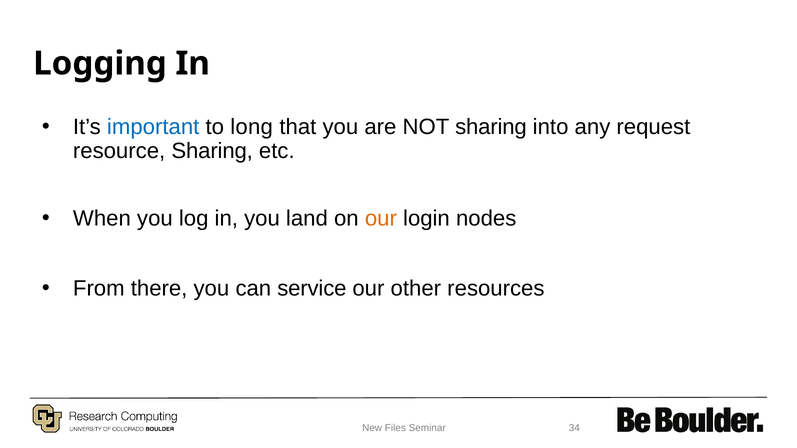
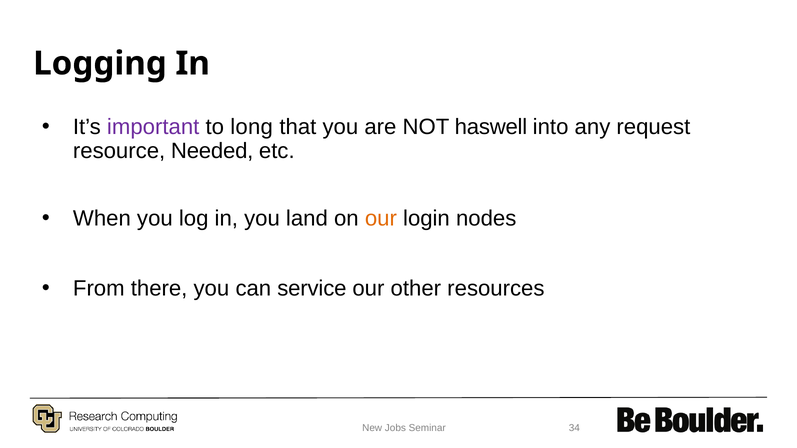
important colour: blue -> purple
NOT sharing: sharing -> haswell
resource Sharing: Sharing -> Needed
Files: Files -> Jobs
